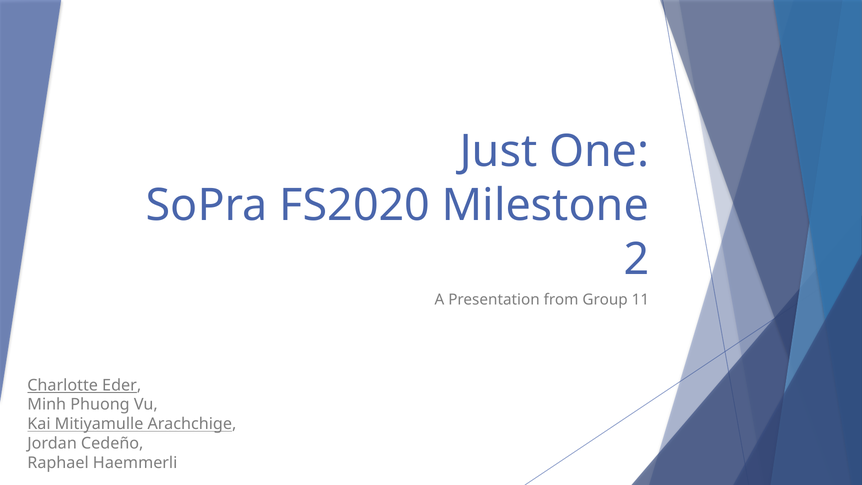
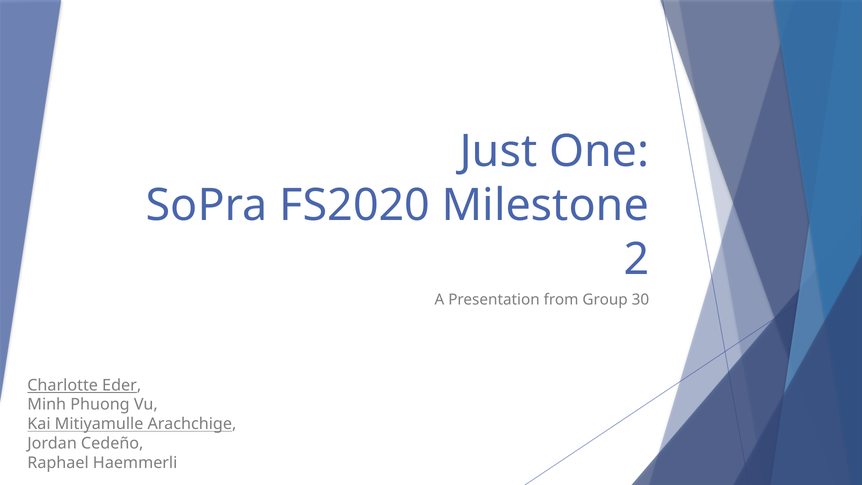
11: 11 -> 30
